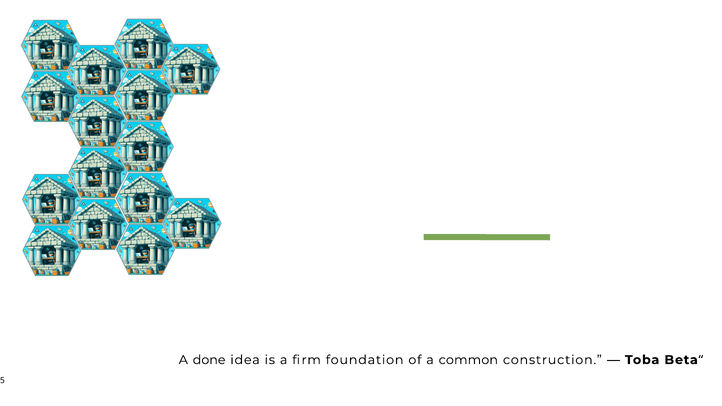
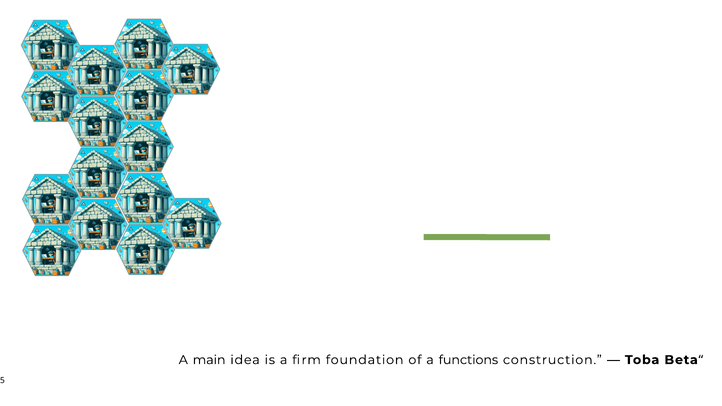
done: done -> main
common: common -> functions
